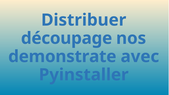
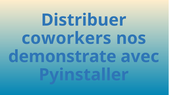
découpage: découpage -> coworkers
